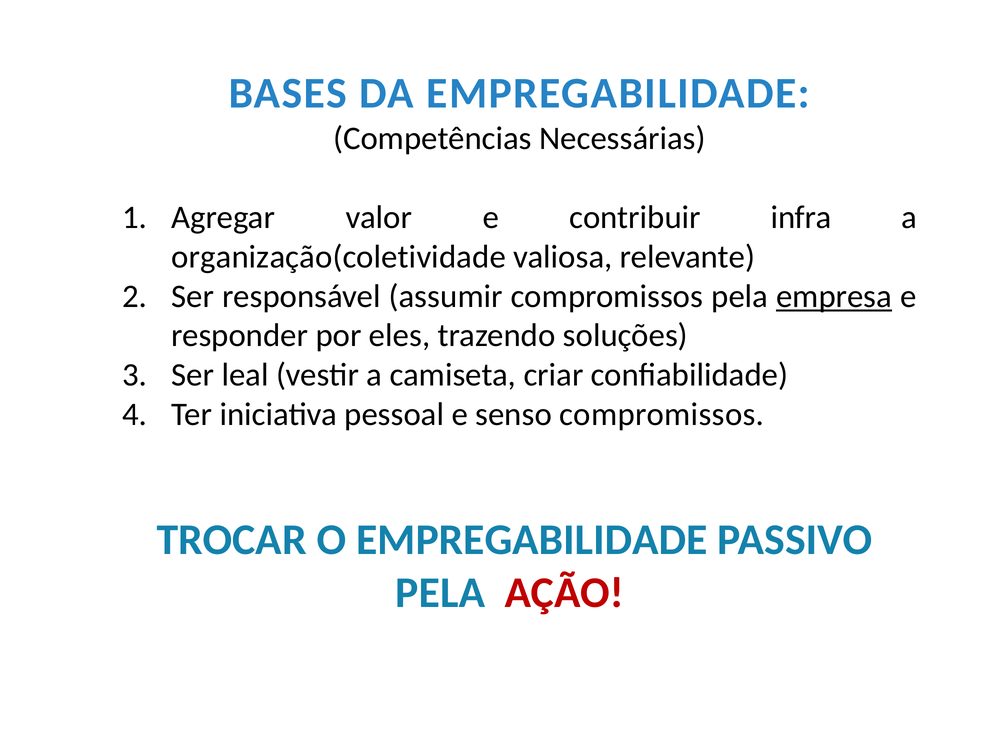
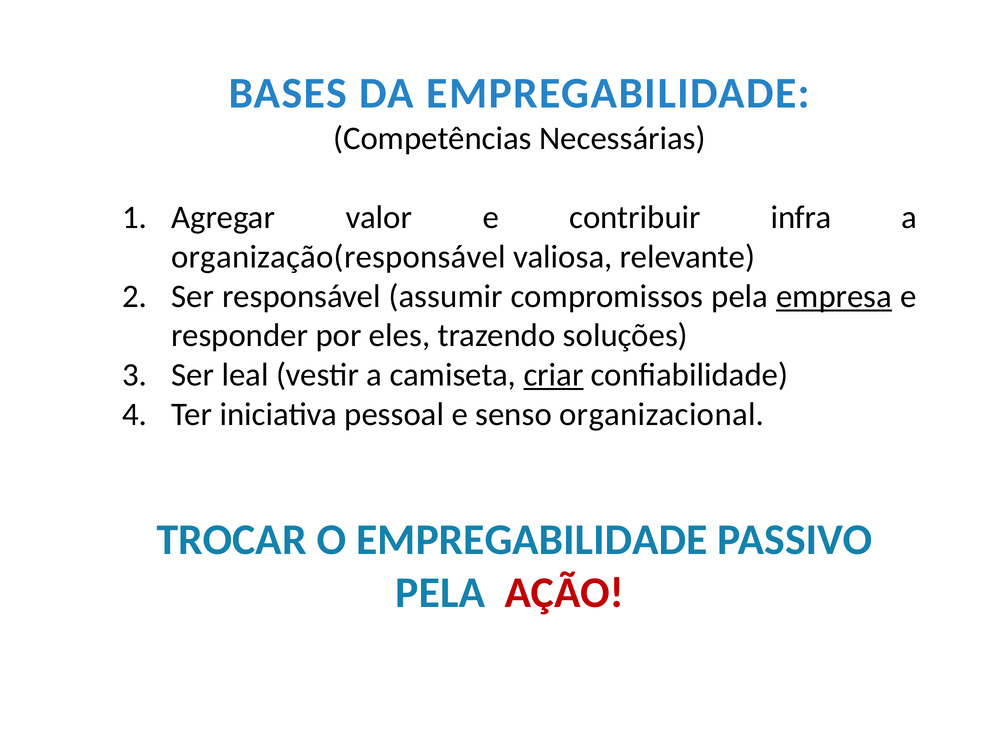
organização(coletividade: organização(coletividade -> organização(responsável
criar underline: none -> present
senso compromissos: compromissos -> organizacional
